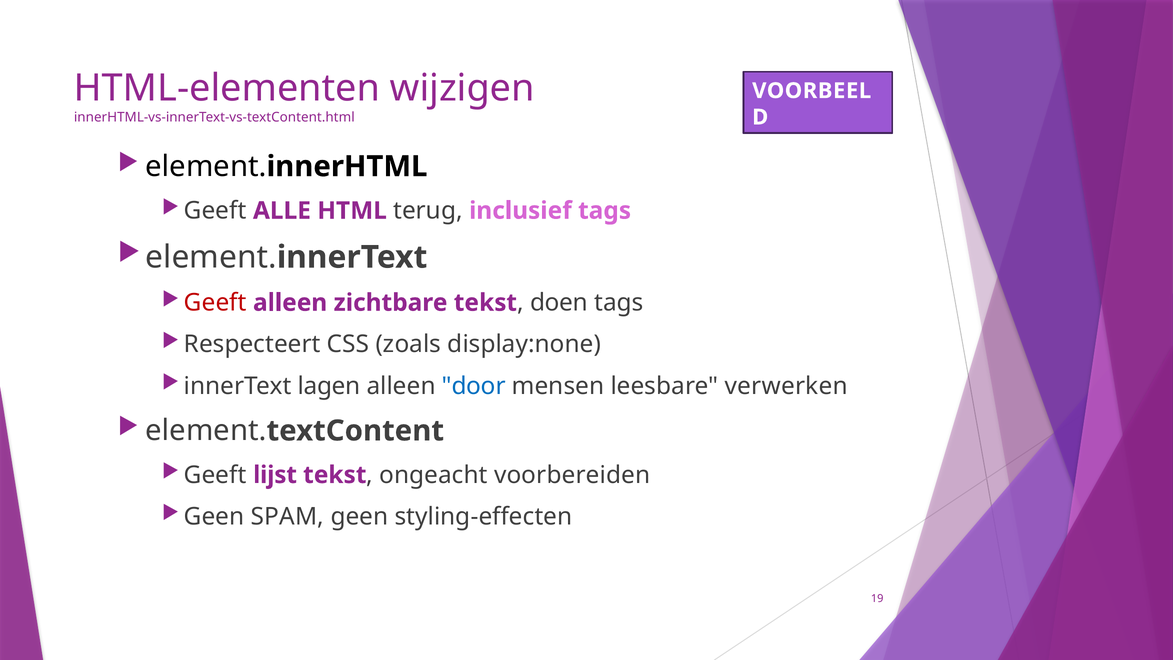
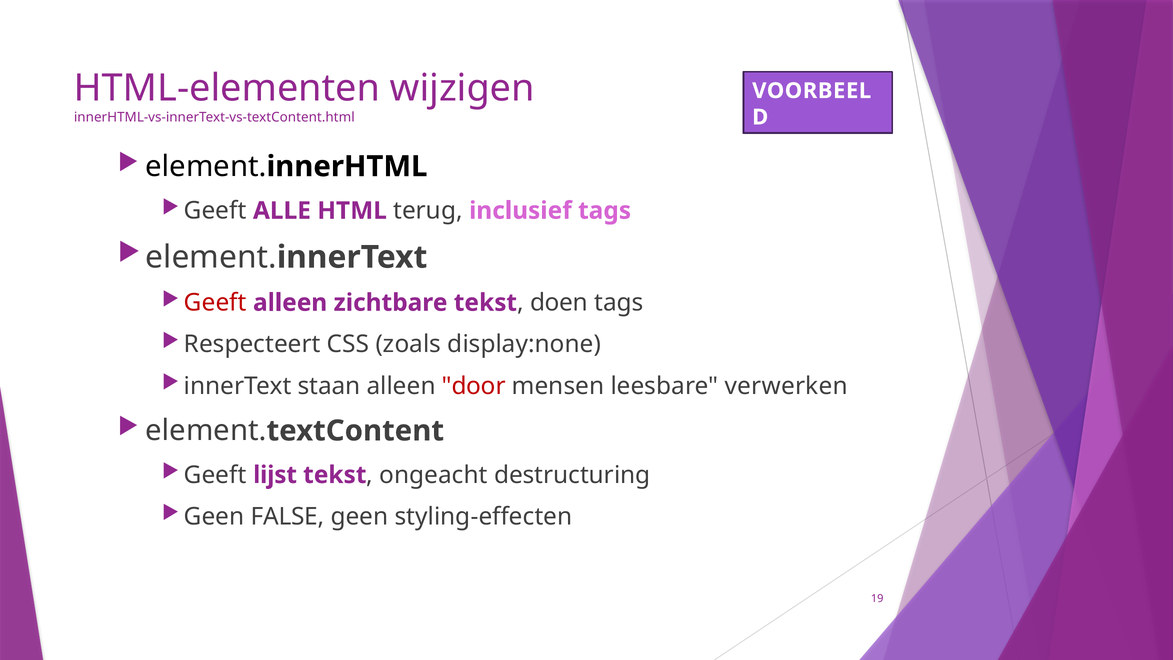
lagen: lagen -> staan
door colour: blue -> red
voorbereiden: voorbereiden -> destructuring
SPAM: SPAM -> FALSE
